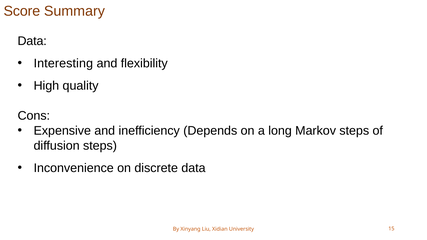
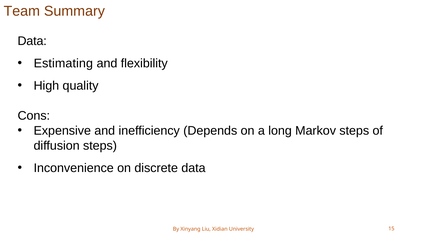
Score: Score -> Team
Interesting: Interesting -> Estimating
